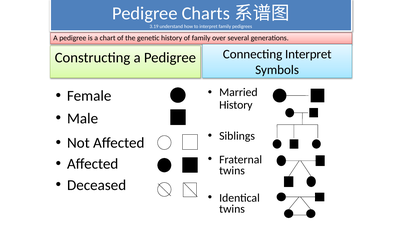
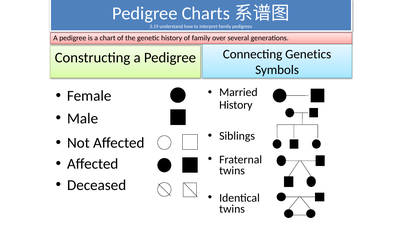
Connecting Interpret: Interpret -> Genetics
